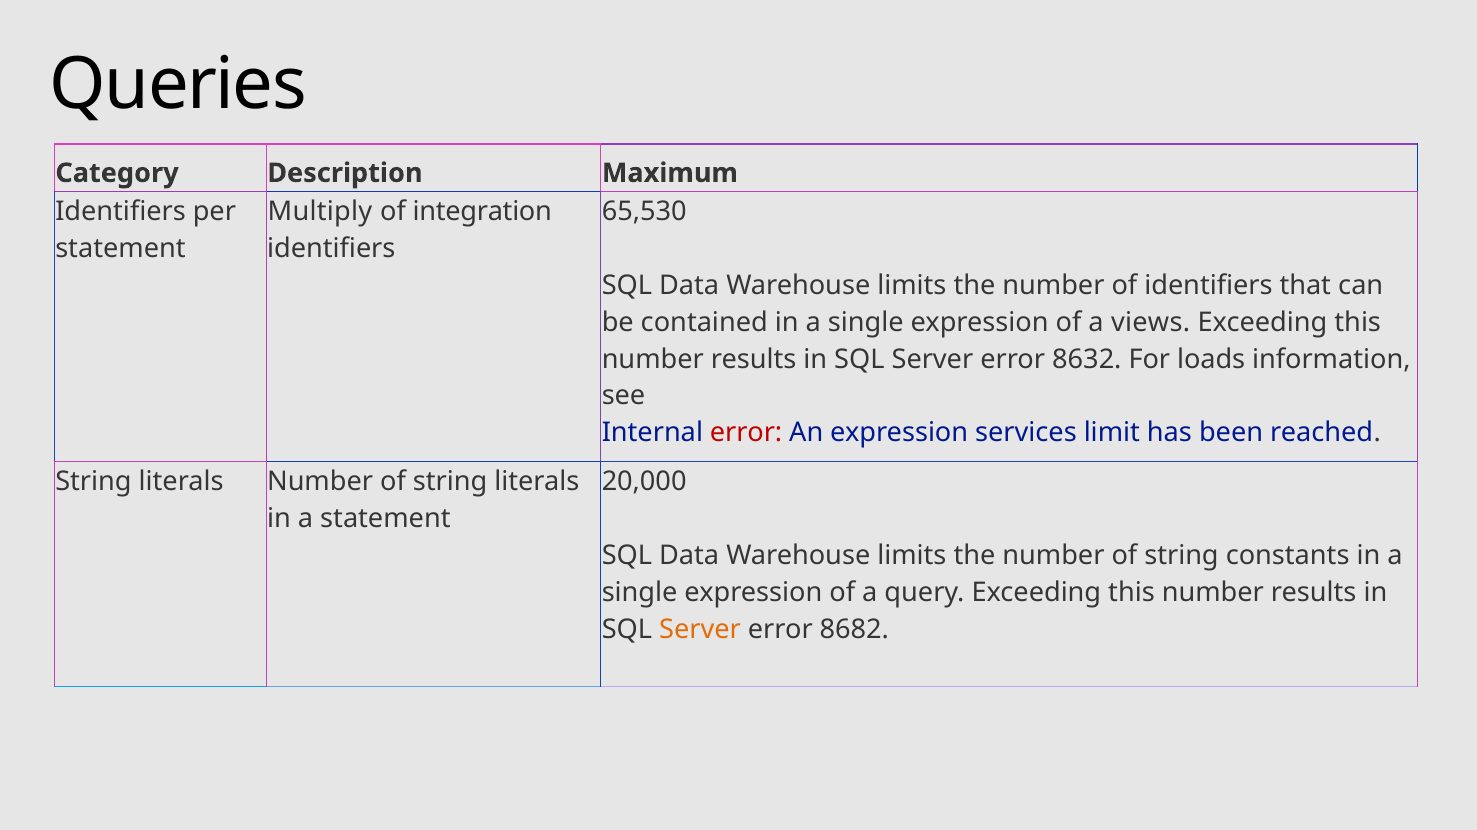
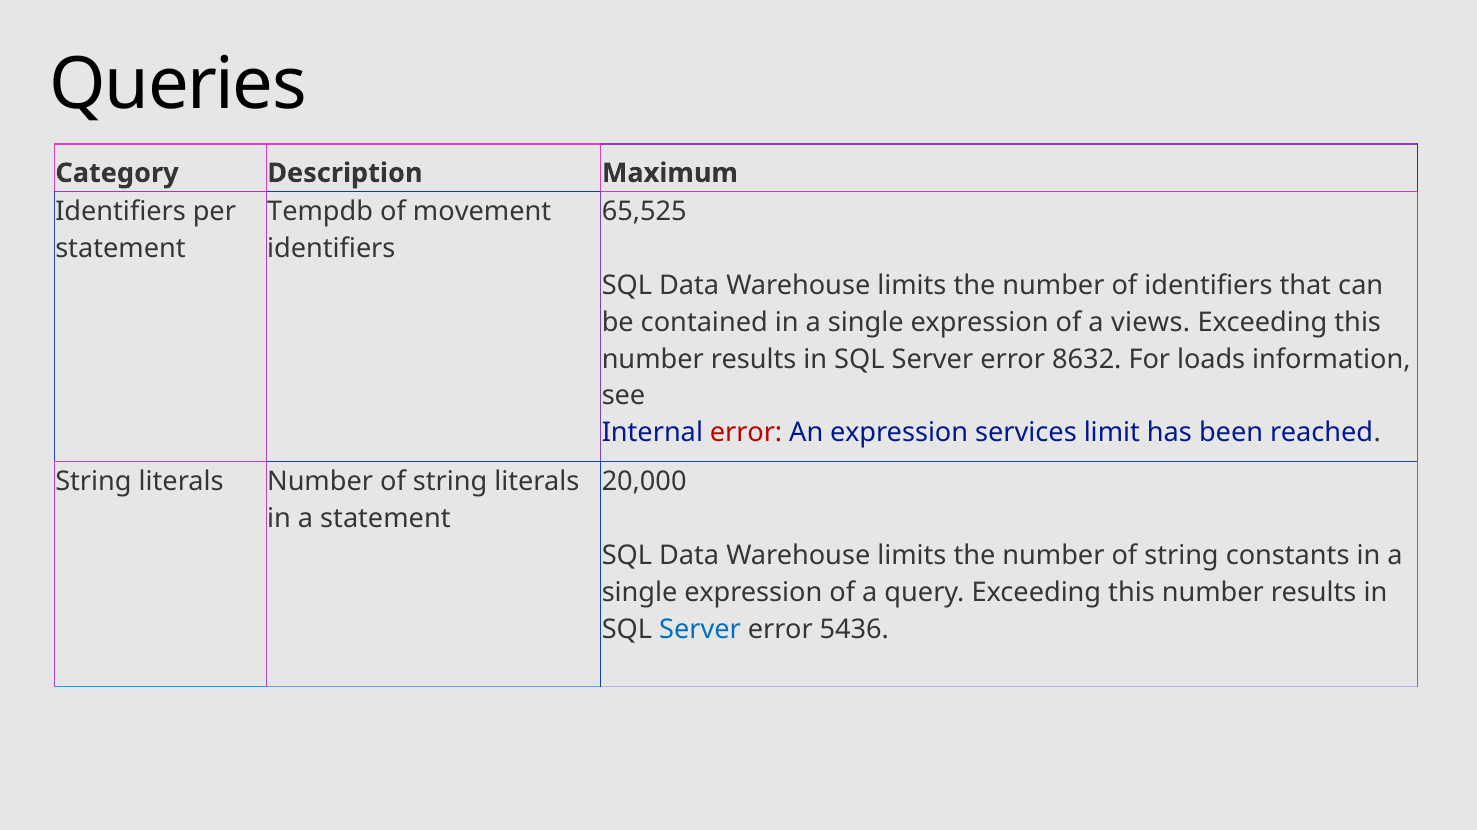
Multiply: Multiply -> Tempdb
integration: integration -> movement
65,530: 65,530 -> 65,525
Server at (700, 630) colour: orange -> blue
8682: 8682 -> 5436
